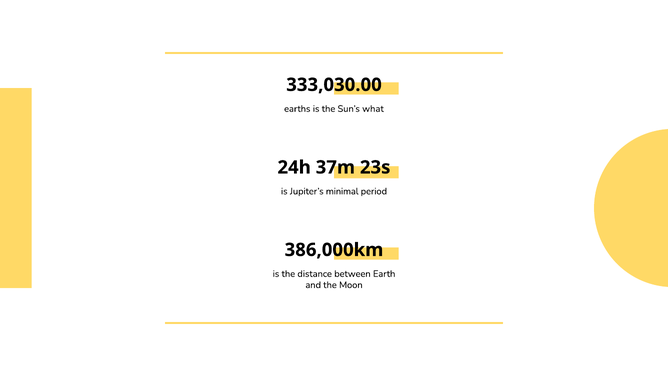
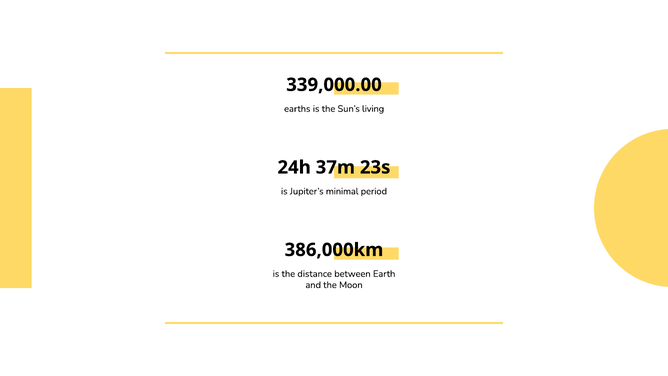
333,030.00: 333,030.00 -> 339,000.00
what: what -> living
